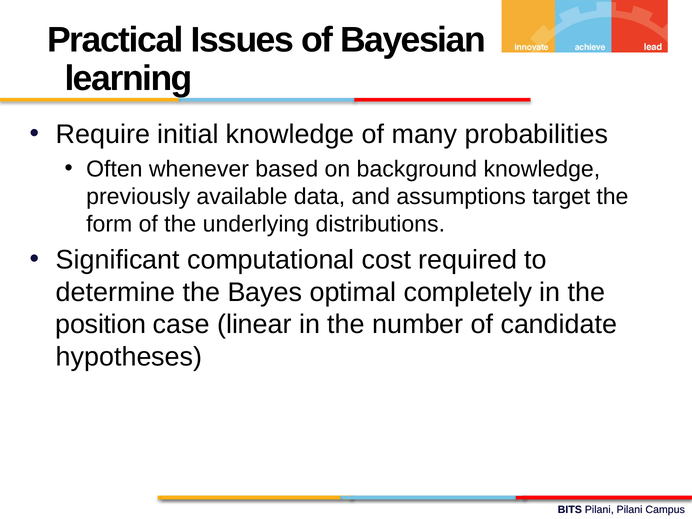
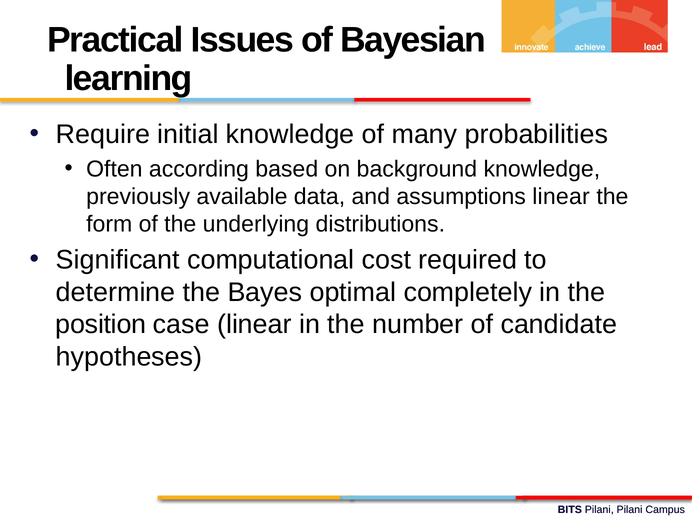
whenever: whenever -> according
assumptions target: target -> linear
